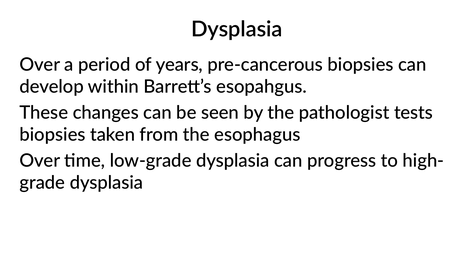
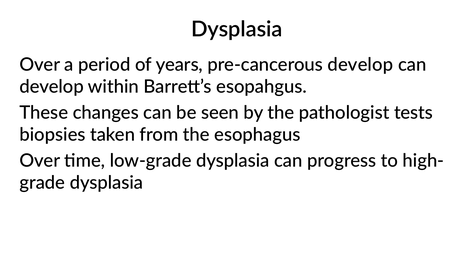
pre-cancerous biopsies: biopsies -> develop
